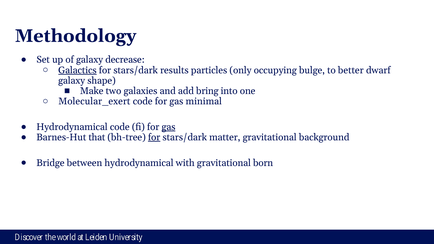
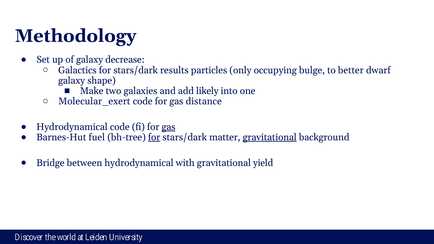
Galactics underline: present -> none
bring: bring -> likely
minimal: minimal -> distance
that: that -> fuel
gravitational at (270, 137) underline: none -> present
born: born -> yield
